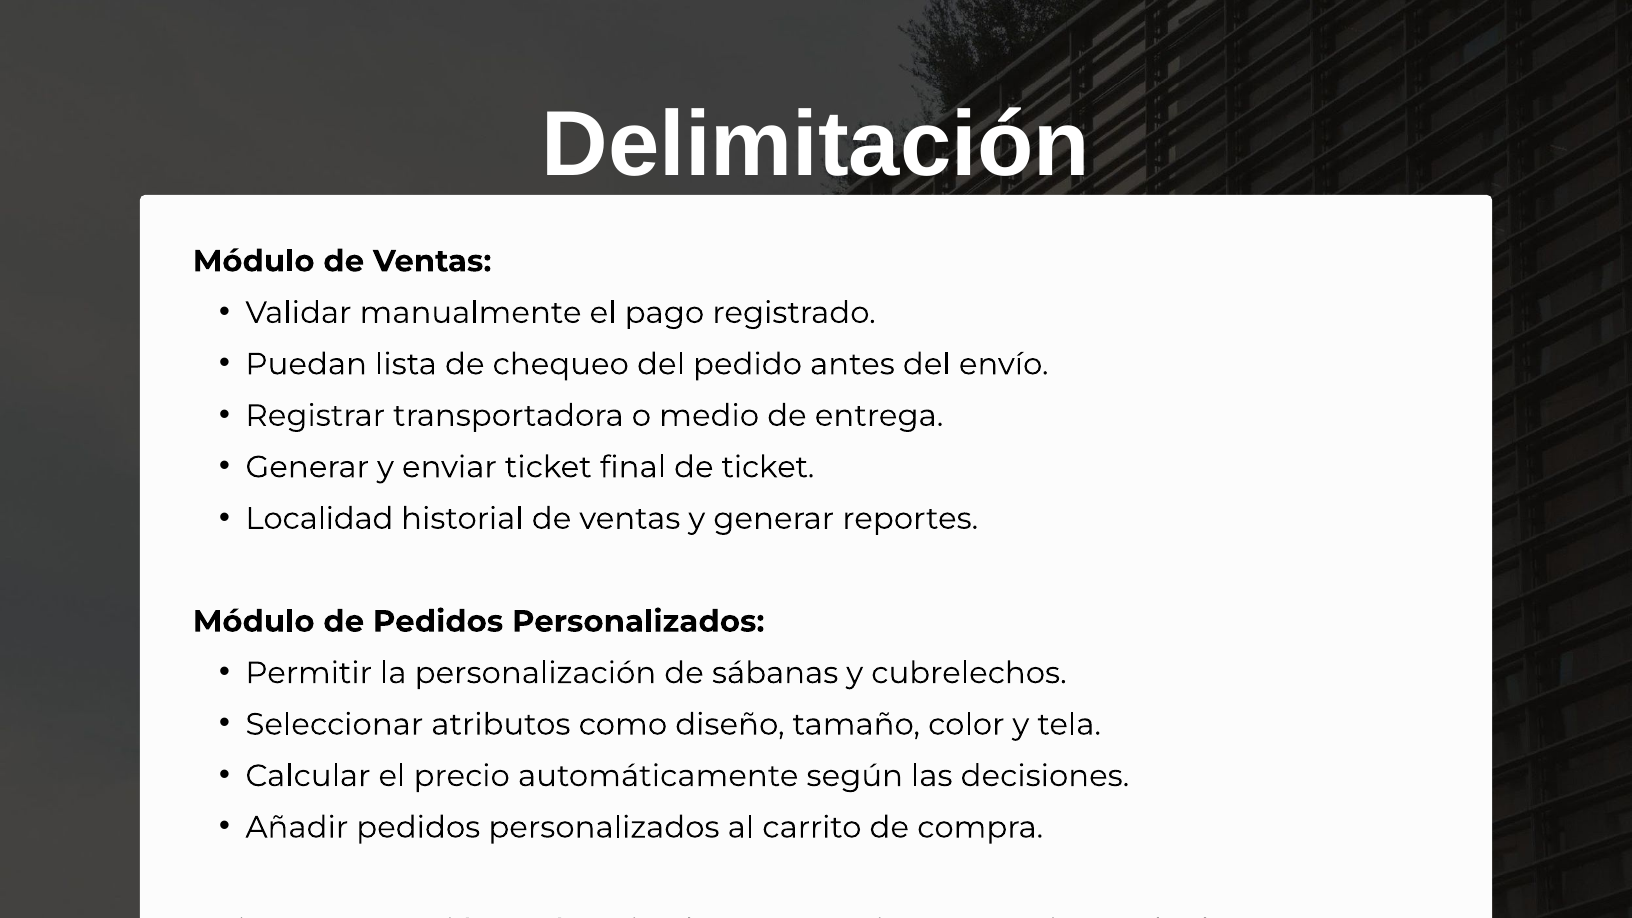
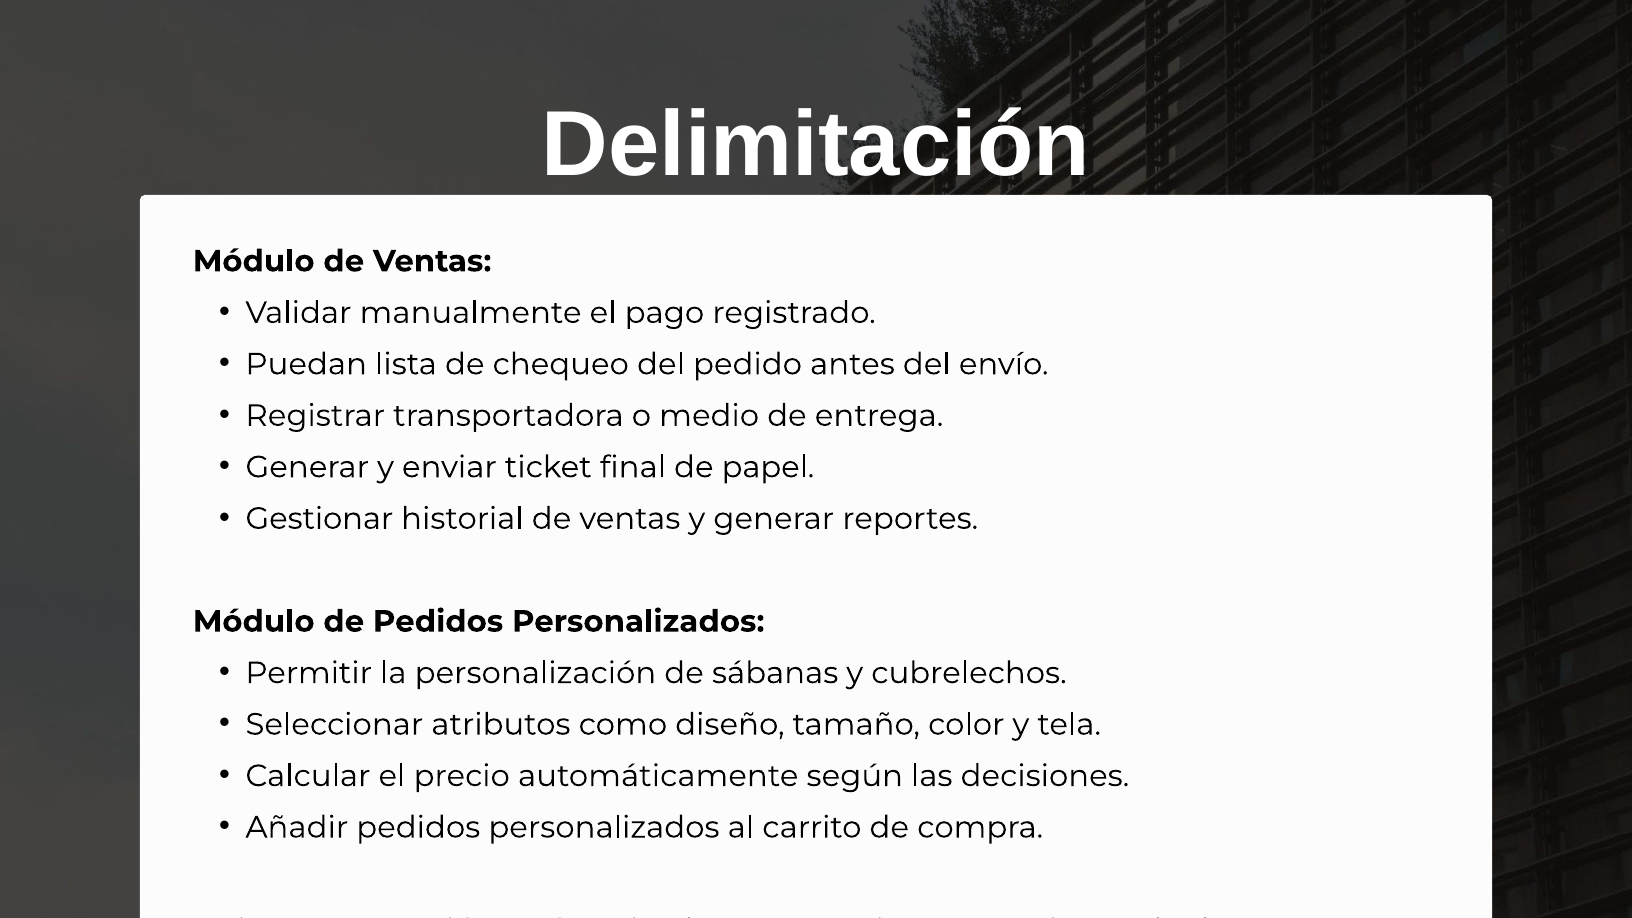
de ticket: ticket -> papel
Localidad: Localidad -> Gestionar
